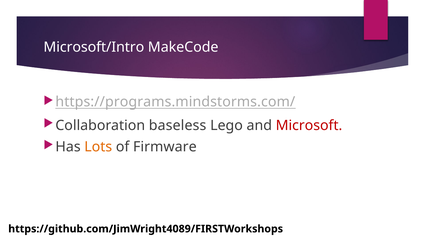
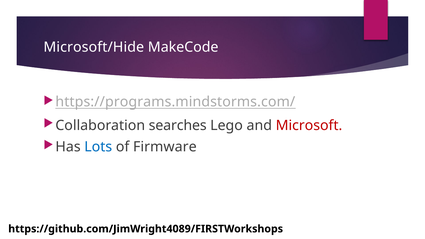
Microsoft/Intro: Microsoft/Intro -> Microsoft/Hide
baseless: baseless -> searches
Lots colour: orange -> blue
